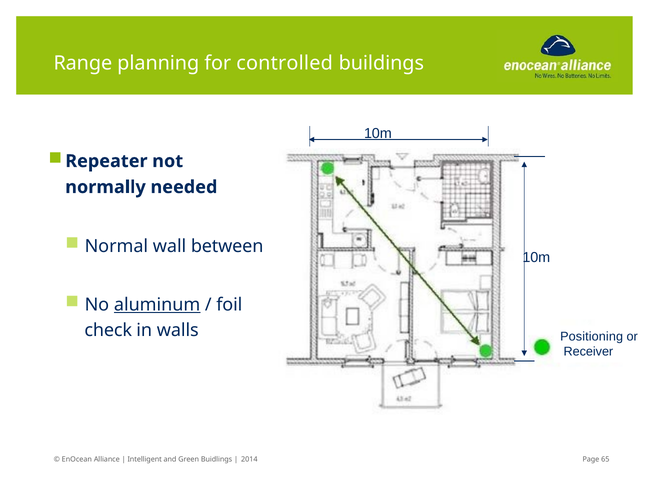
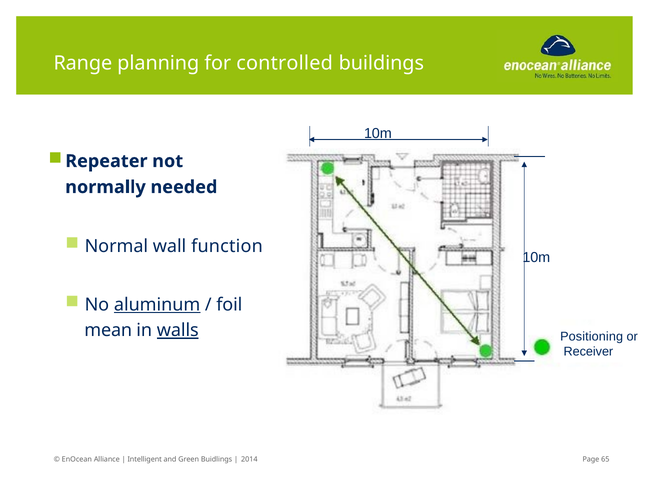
between: between -> function
check: check -> mean
walls underline: none -> present
